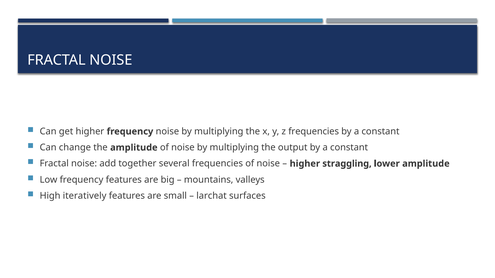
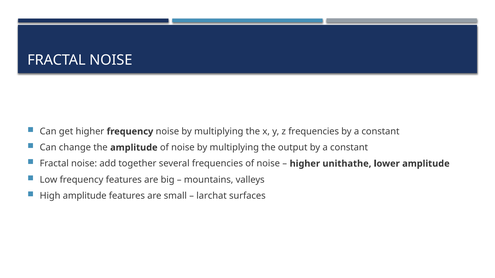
straggling: straggling -> unithathe
High iteratively: iteratively -> amplitude
